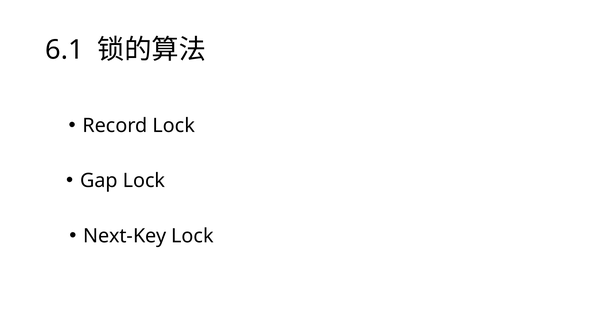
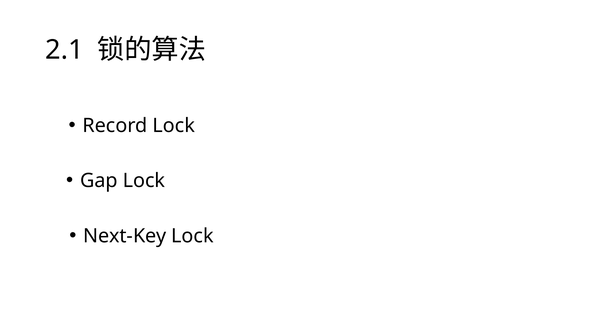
6.1: 6.1 -> 2.1
